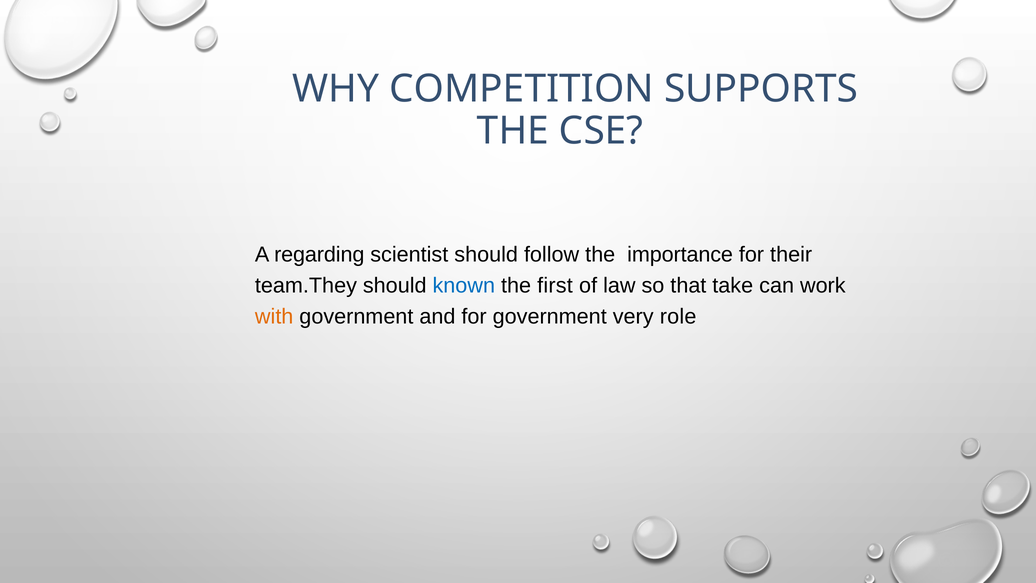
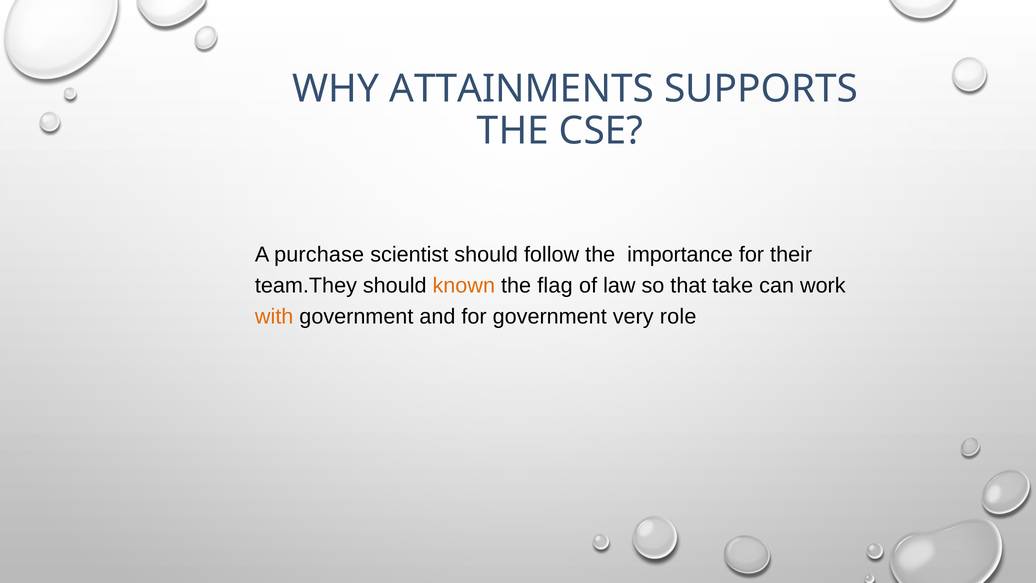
COMPETITION: COMPETITION -> ATTAINMENTS
regarding: regarding -> purchase
known colour: blue -> orange
first: first -> flag
